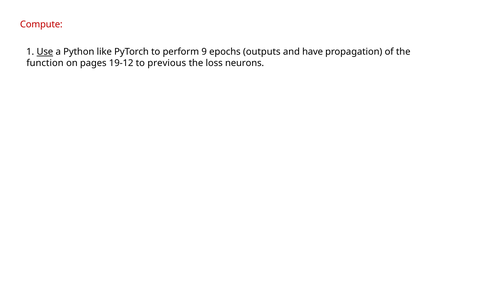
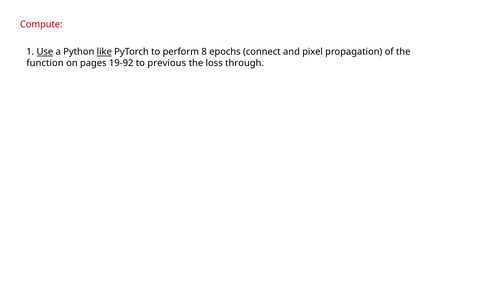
like underline: none -> present
9: 9 -> 8
outputs: outputs -> connect
have: have -> pixel
19-12: 19-12 -> 19-92
neurons: neurons -> through
